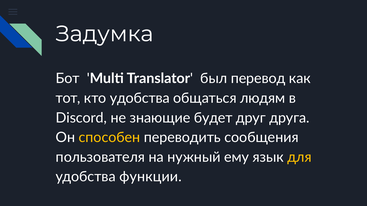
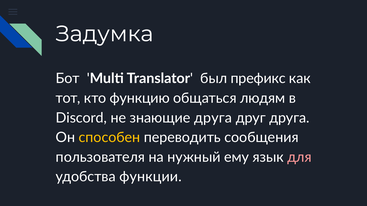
перевод: перевод -> префикс
кто удобства: удобства -> функцию
знающие будет: будет -> друга
для colour: yellow -> pink
